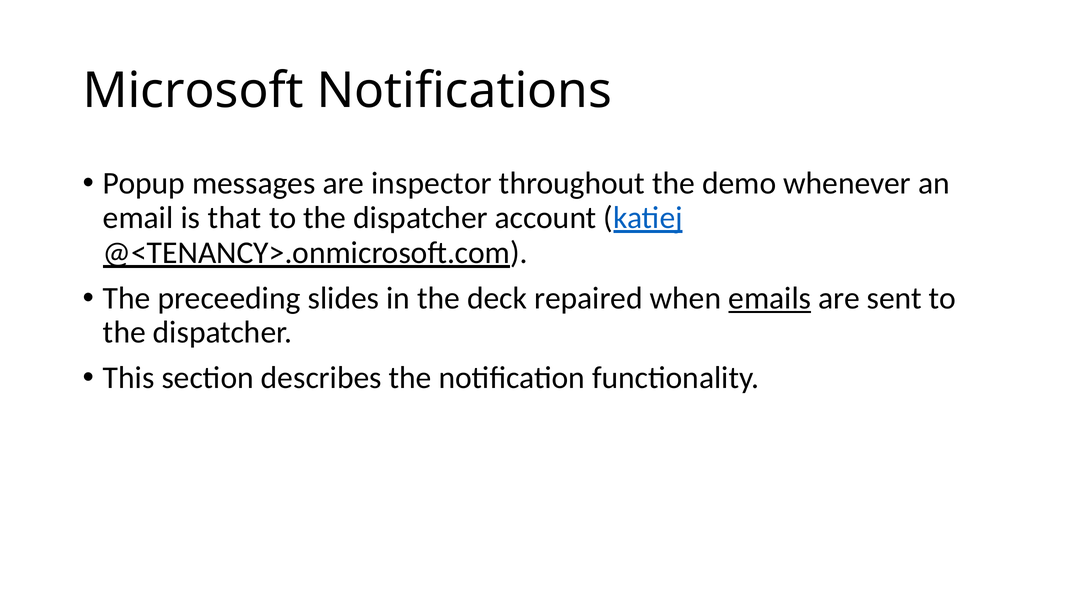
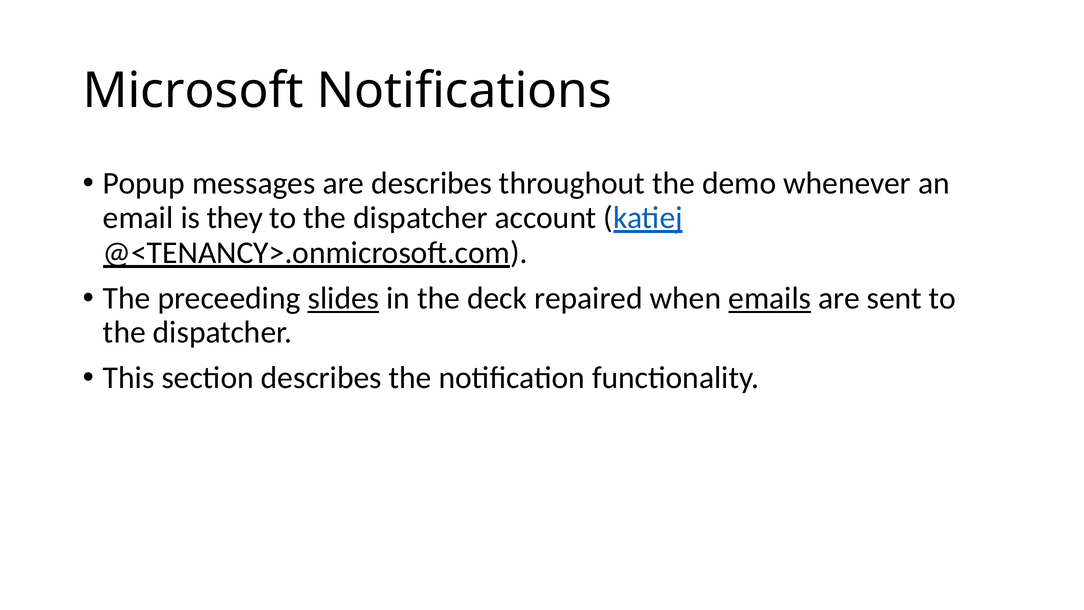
are inspector: inspector -> describes
that: that -> they
slides underline: none -> present
